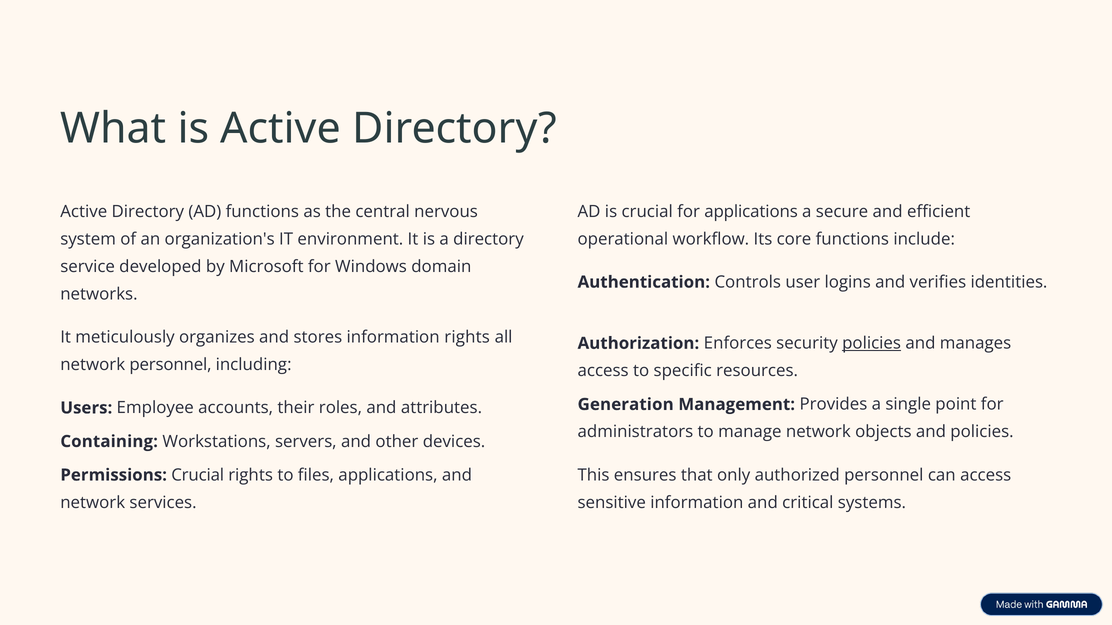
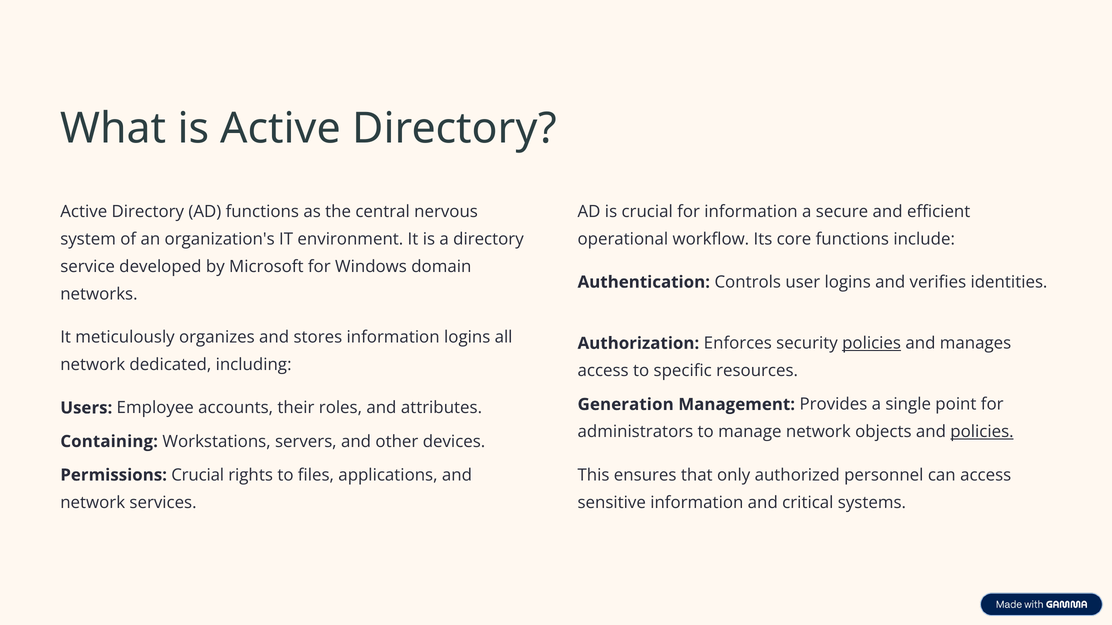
for applications: applications -> information
information rights: rights -> logins
network personnel: personnel -> dedicated
policies at (982, 432) underline: none -> present
